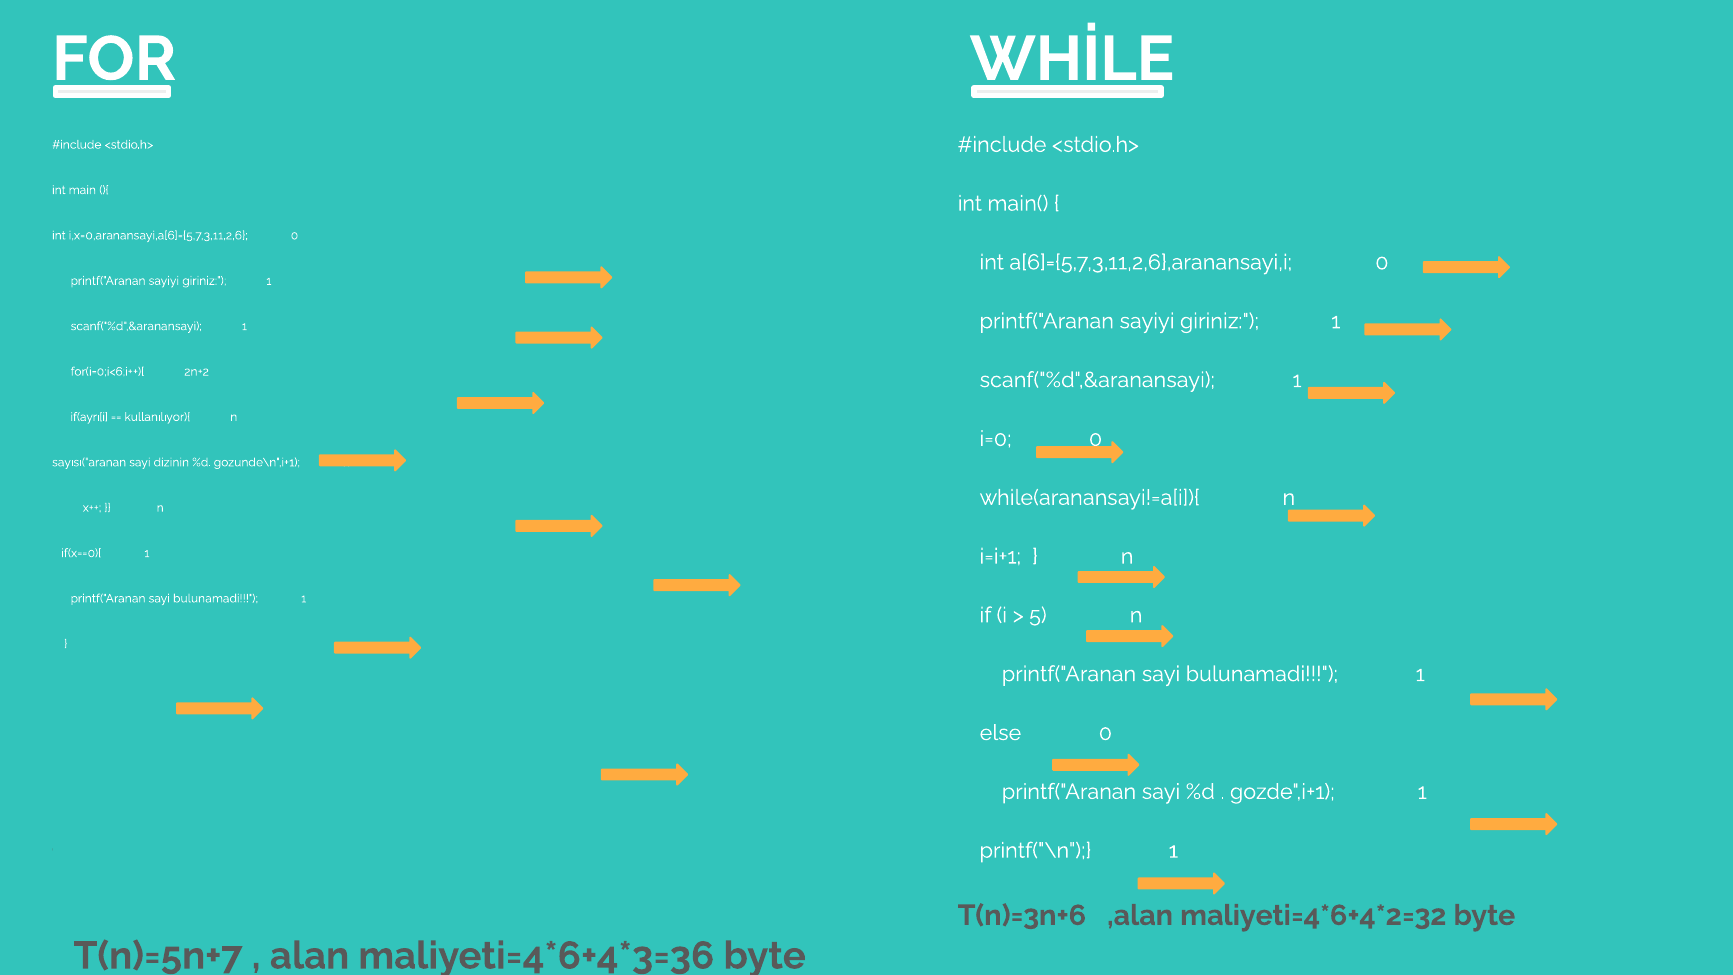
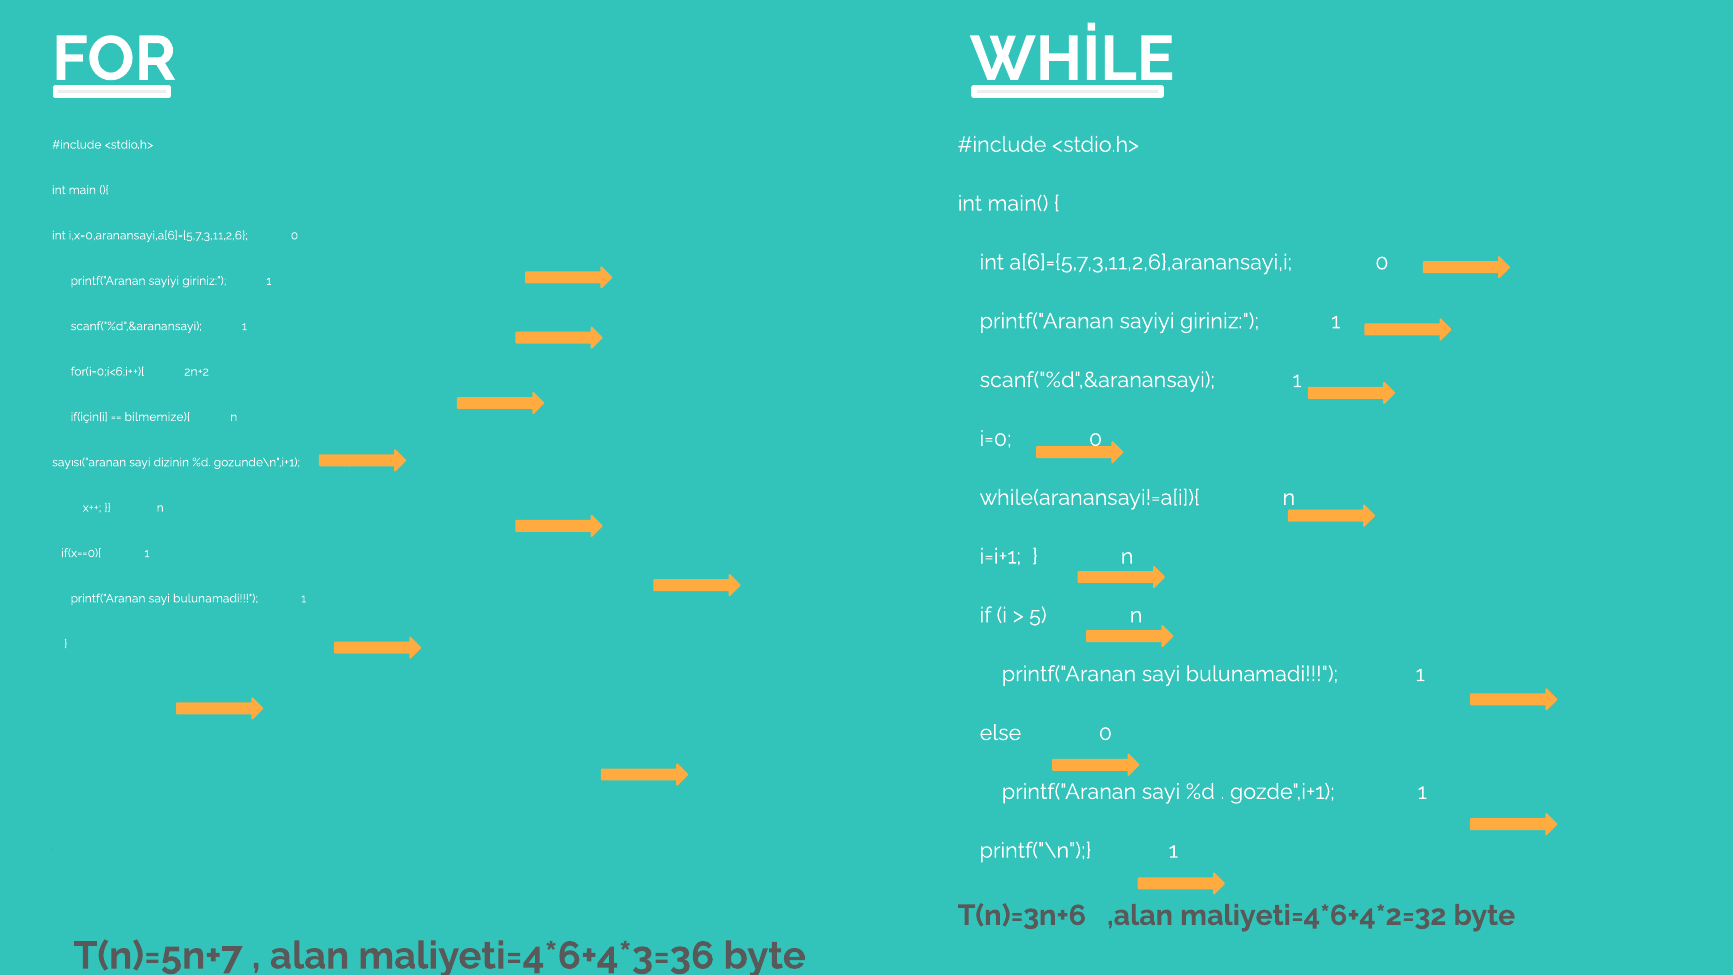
if(ayrı[i: if(ayrı[i -> if(için[i
kullanılıyor){: kullanılıyor){ -> bilmemize){
